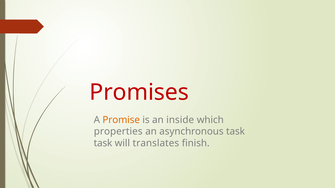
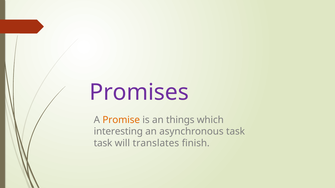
Promises colour: red -> purple
inside: inside -> things
properties: properties -> interesting
